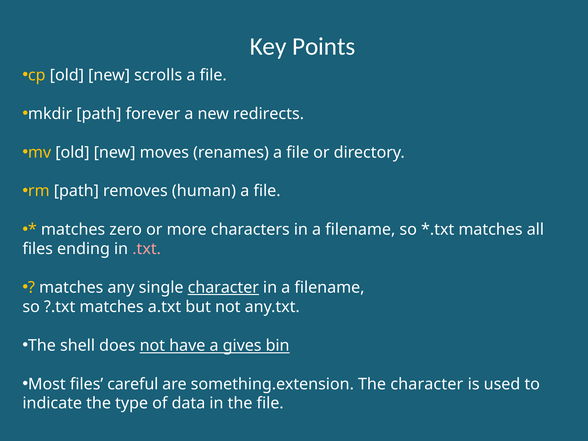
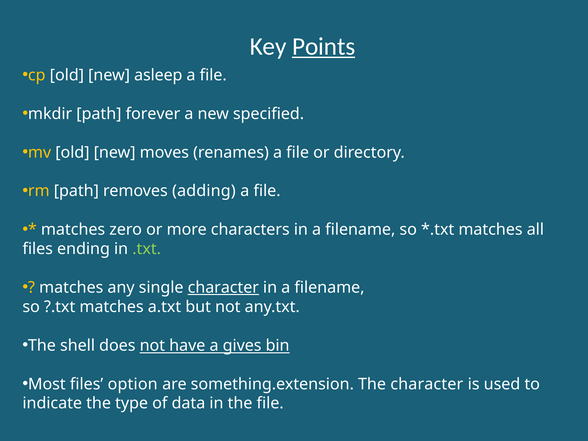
Points underline: none -> present
scrolls: scrolls -> asleep
redirects: redirects -> specified
human: human -> adding
.txt colour: pink -> light green
careful: careful -> option
